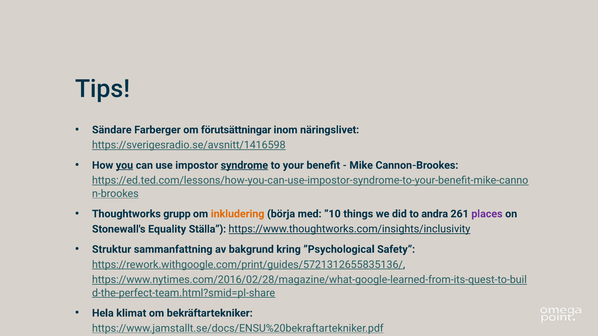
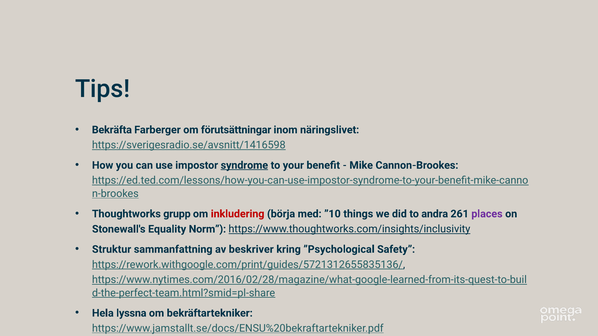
Sändare: Sändare -> Bekräfta
you underline: present -> none
inkludering colour: orange -> red
Ställa: Ställa -> Norm
bakgrund: bakgrund -> beskriver
klimat: klimat -> lyssna
